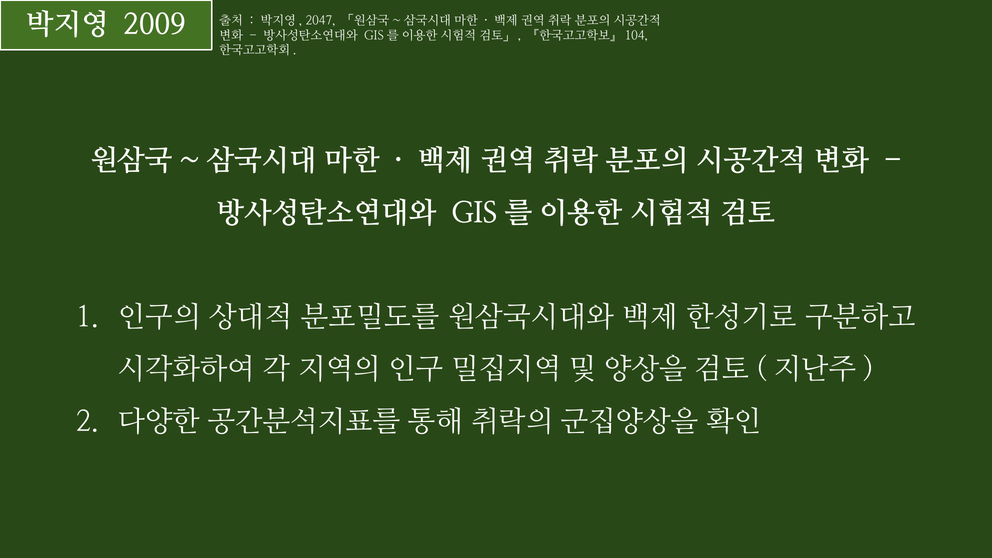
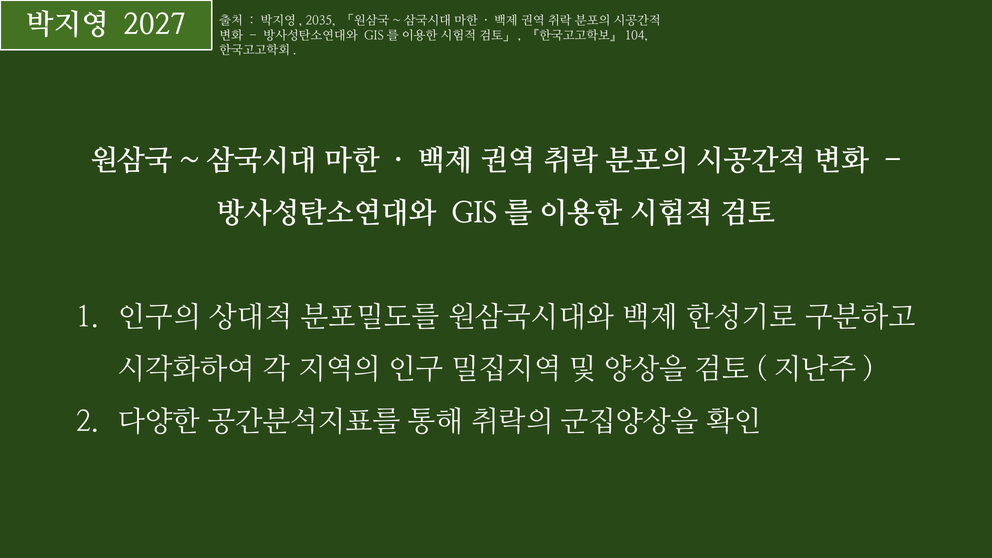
2009: 2009 -> 2027
2047: 2047 -> 2035
